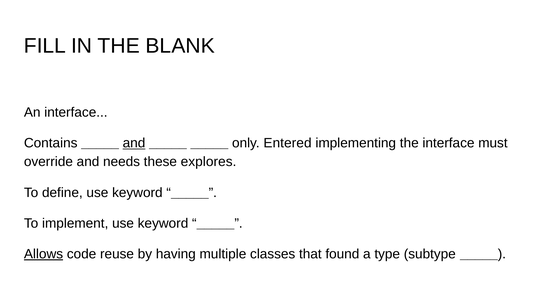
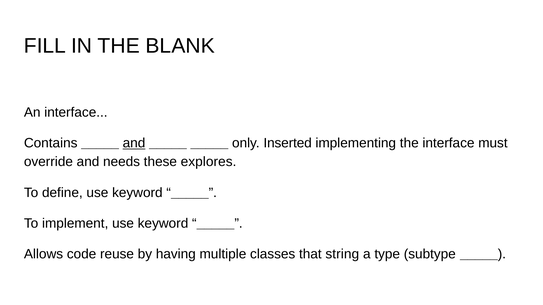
Entered: Entered -> Inserted
Allows underline: present -> none
found: found -> string
